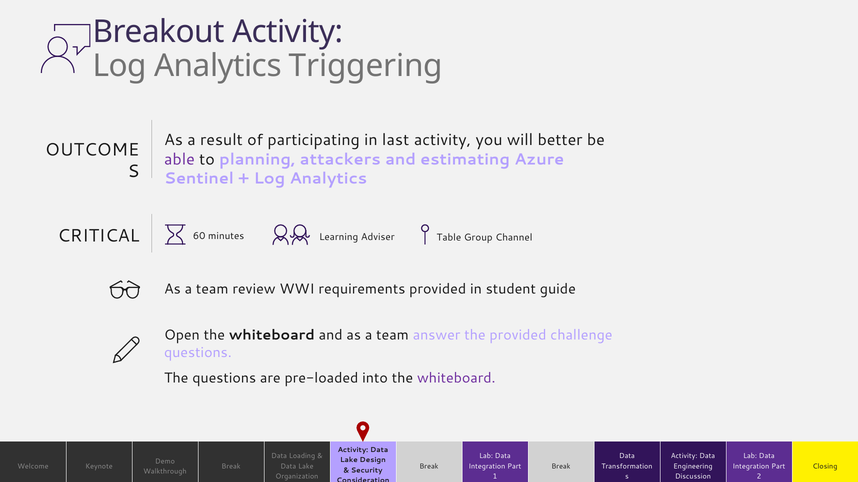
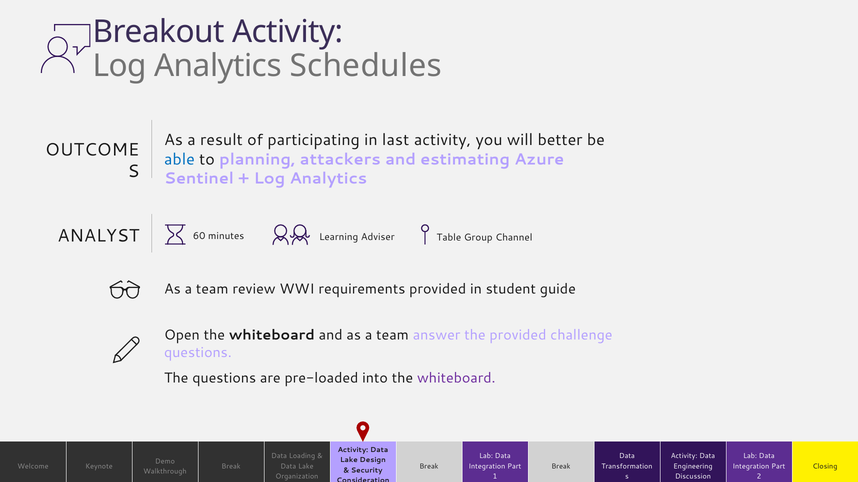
Triggering: Triggering -> Schedules
able colour: purple -> blue
CRITICAL: CRITICAL -> ANALYST
